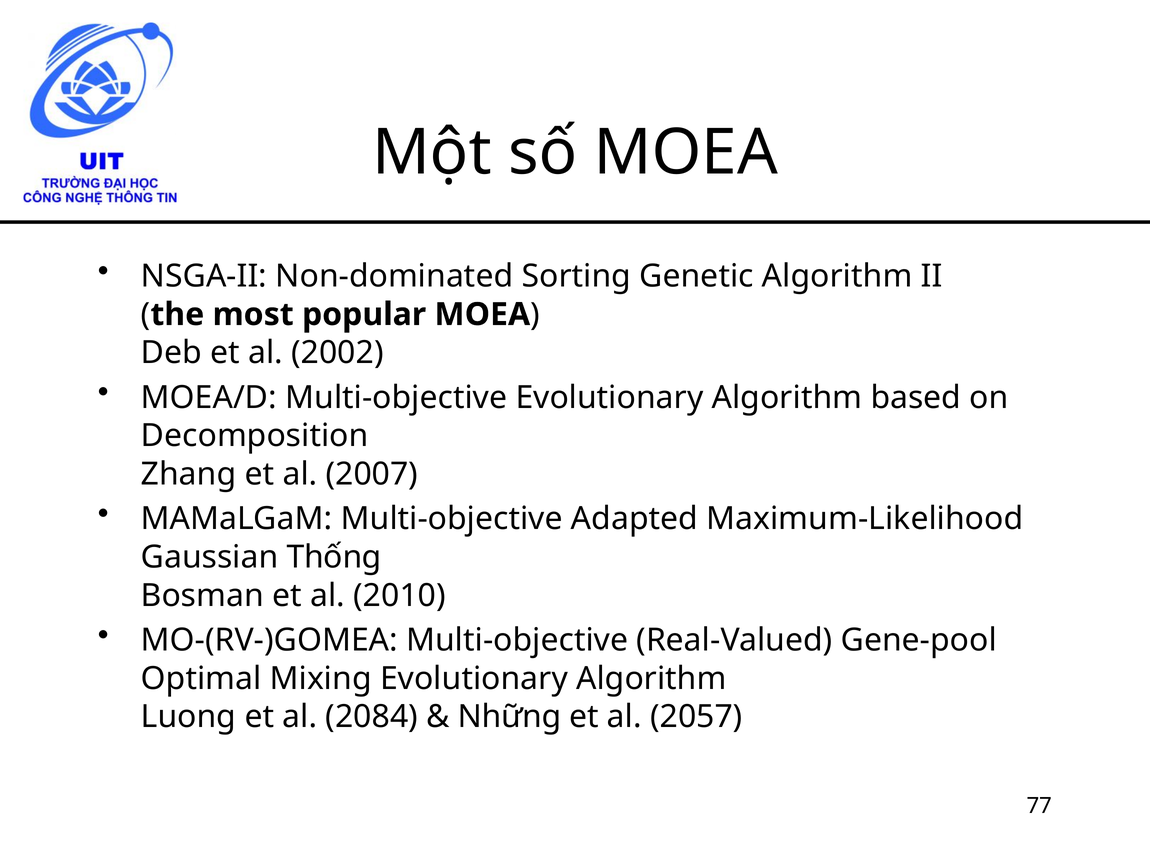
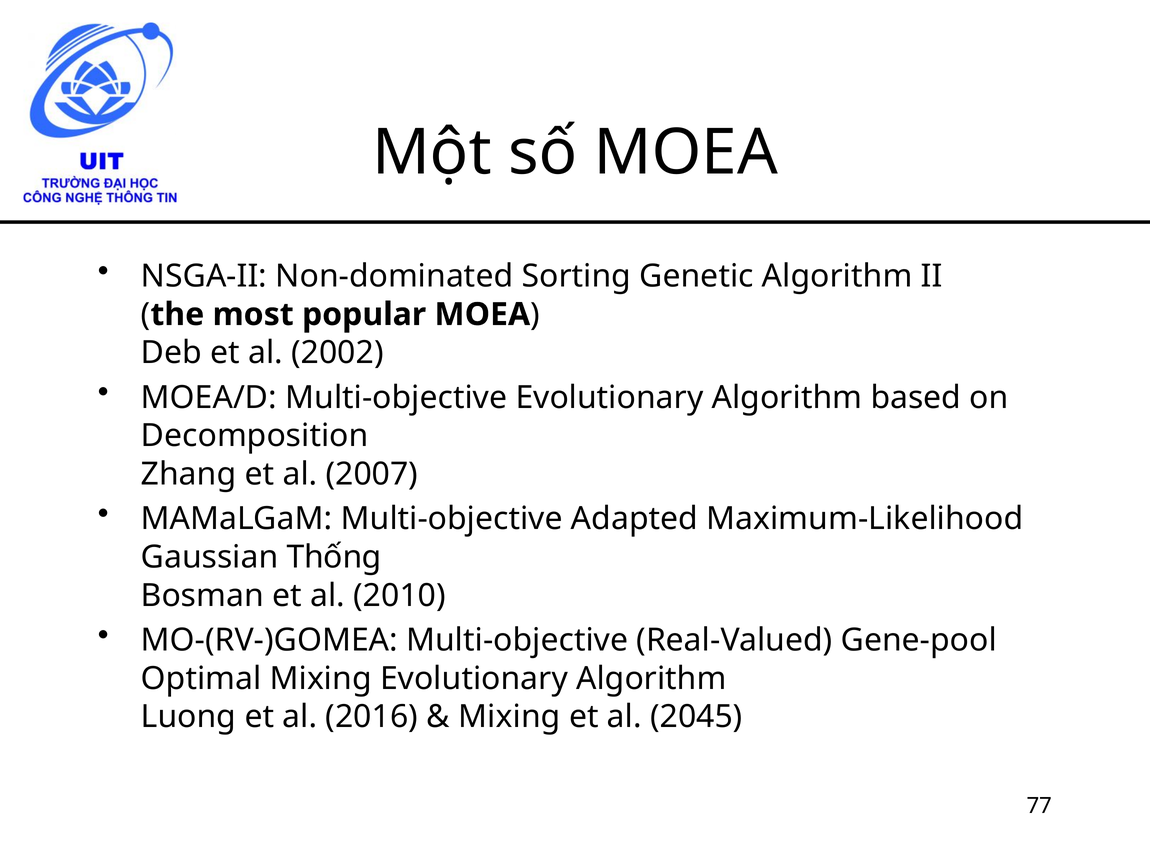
2084: 2084 -> 2016
Những at (510, 717): Những -> Mixing
2057: 2057 -> 2045
